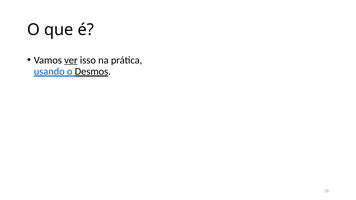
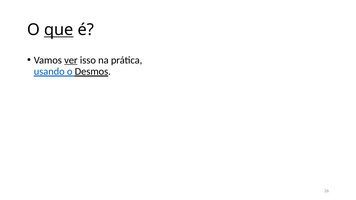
que underline: none -> present
